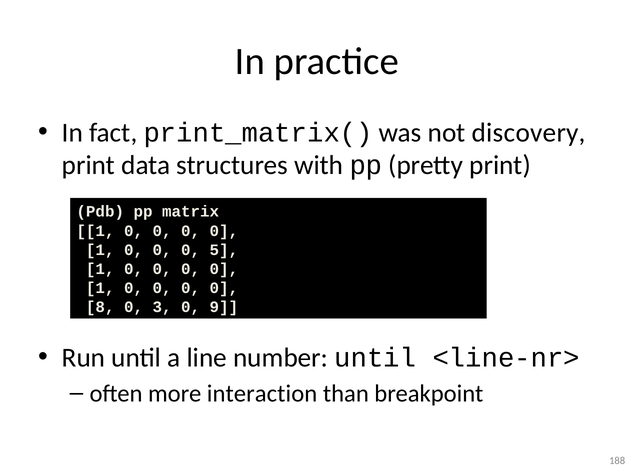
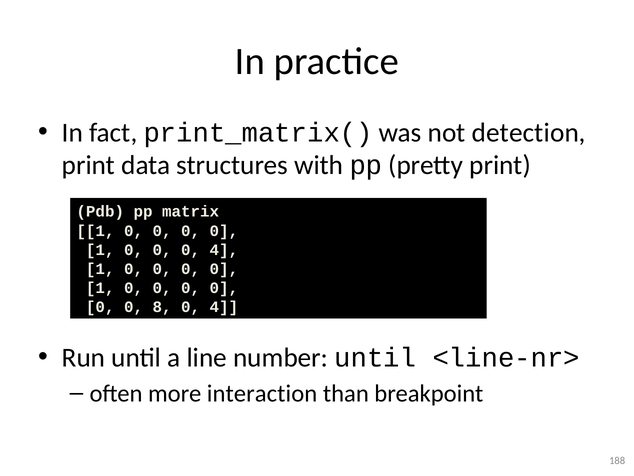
discovery: discovery -> detection
0 0 5: 5 -> 4
8 at (100, 307): 8 -> 0
3: 3 -> 8
9 at (224, 307): 9 -> 4
